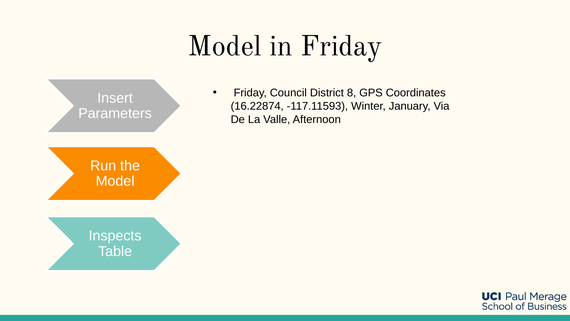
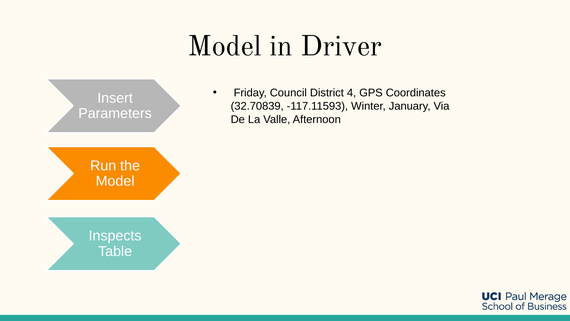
in Friday: Friday -> Driver
8: 8 -> 4
16.22874: 16.22874 -> 32.70839
